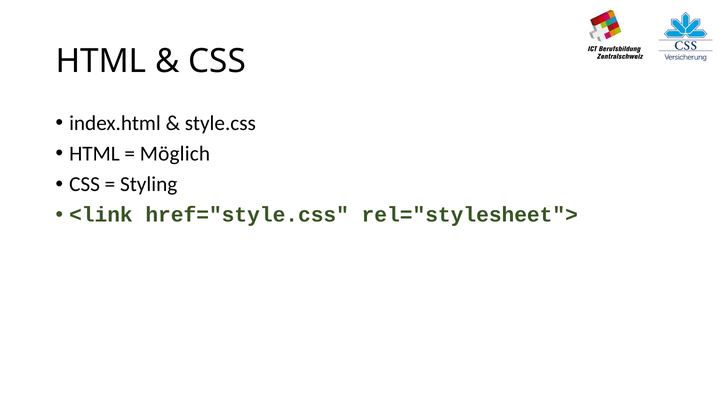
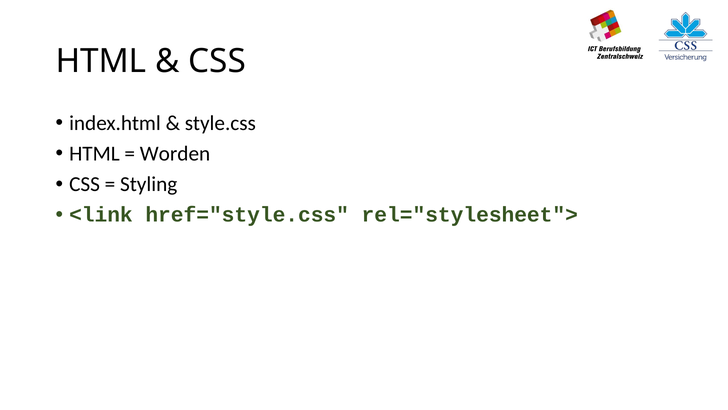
Möglich: Möglich -> Worden
